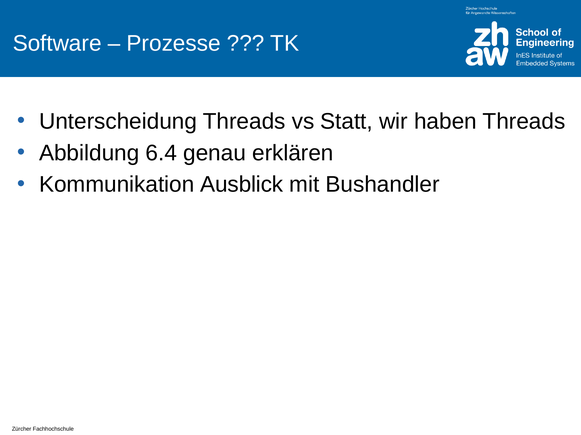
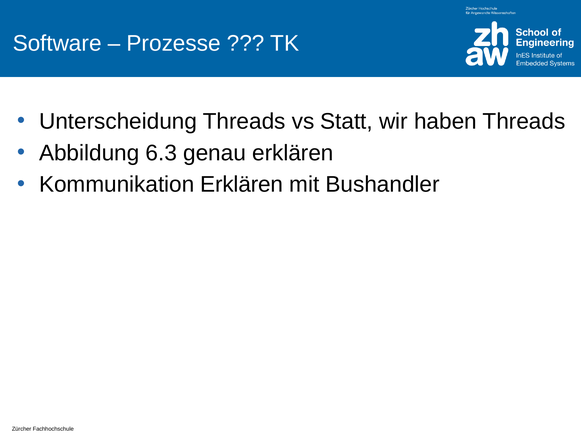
6.4: 6.4 -> 6.3
Kommunikation Ausblick: Ausblick -> Erklären
